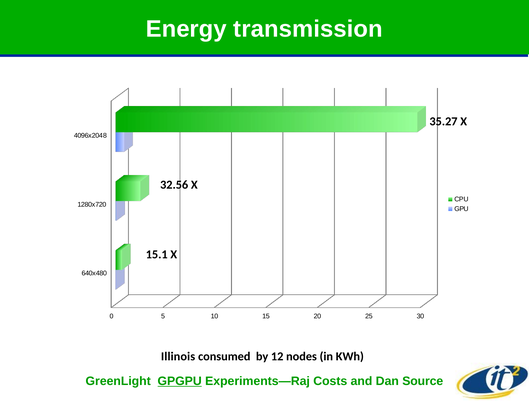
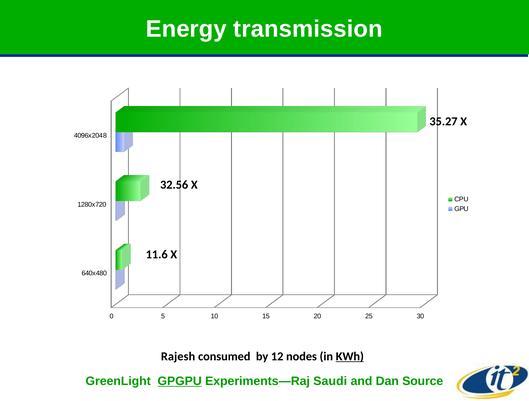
15.1: 15.1 -> 11.6
Illinois: Illinois -> Rajesh
KWh underline: none -> present
Costs: Costs -> Saudi
